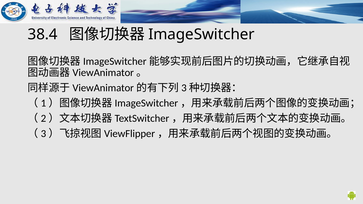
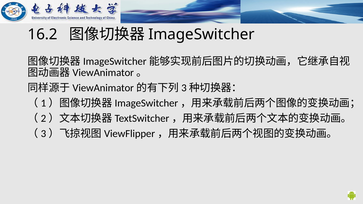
38.4: 38.4 -> 16.2
